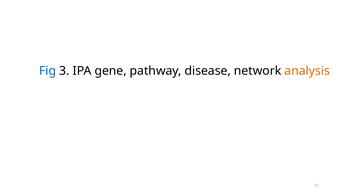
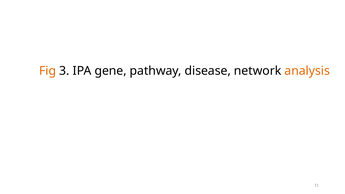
Fig colour: blue -> orange
